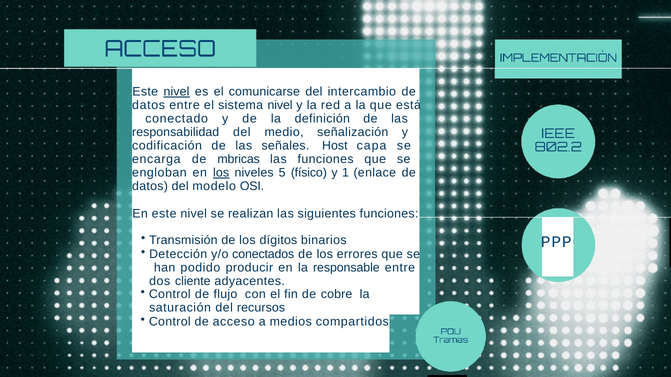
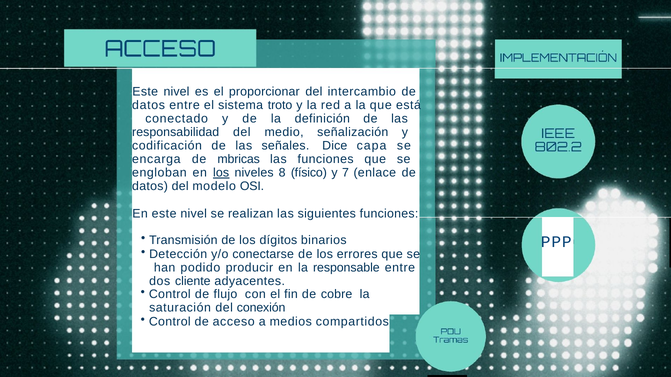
nivel at (176, 92) underline: present -> none
comunicarse: comunicarse -> proporcionar
sistema nivel: nivel -> troto
Host: Host -> Dice
5: 5 -> 8
1: 1 -> 7
conectados: conectados -> conectarse
recursos: recursos -> conexión
